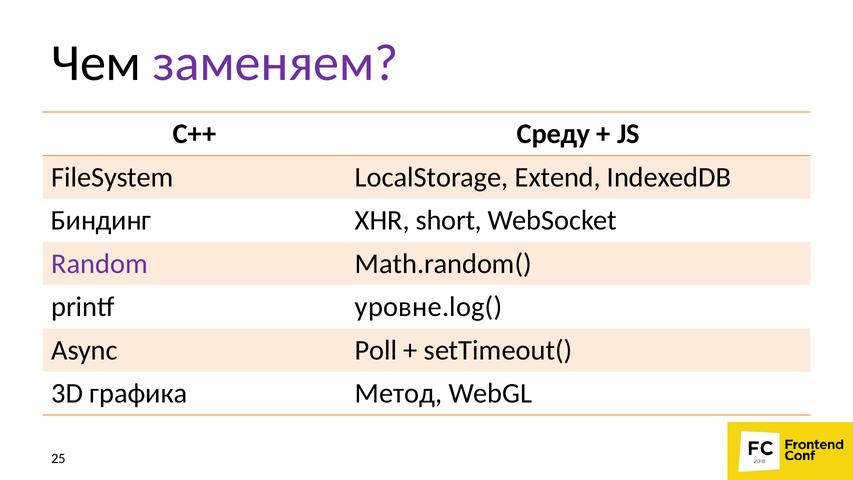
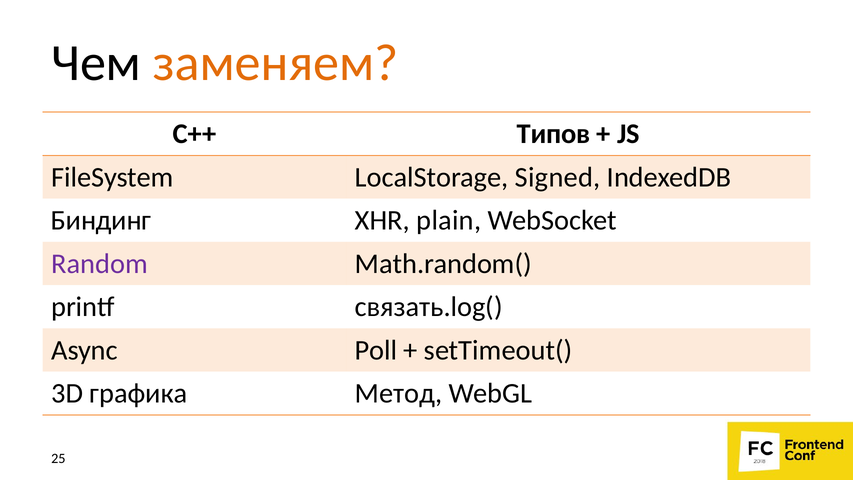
заменяем colour: purple -> orange
Среду: Среду -> Типов
Extend: Extend -> Signed
short: short -> plain
уровне.log(: уровне.log( -> связать.log(
